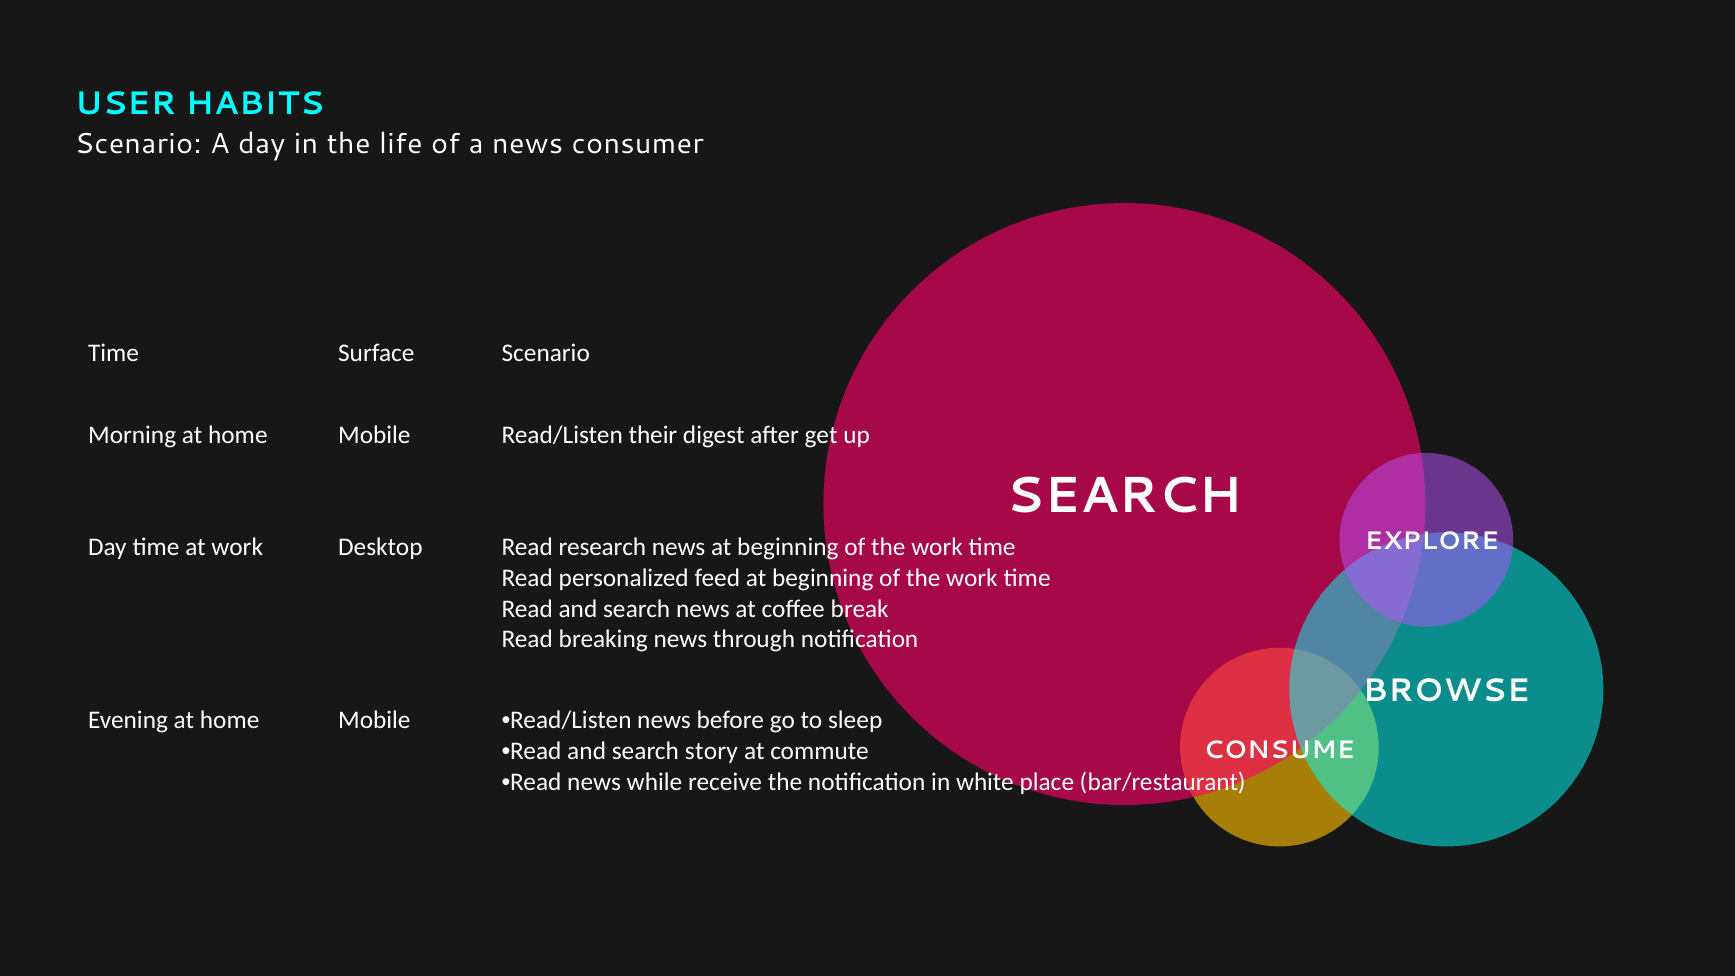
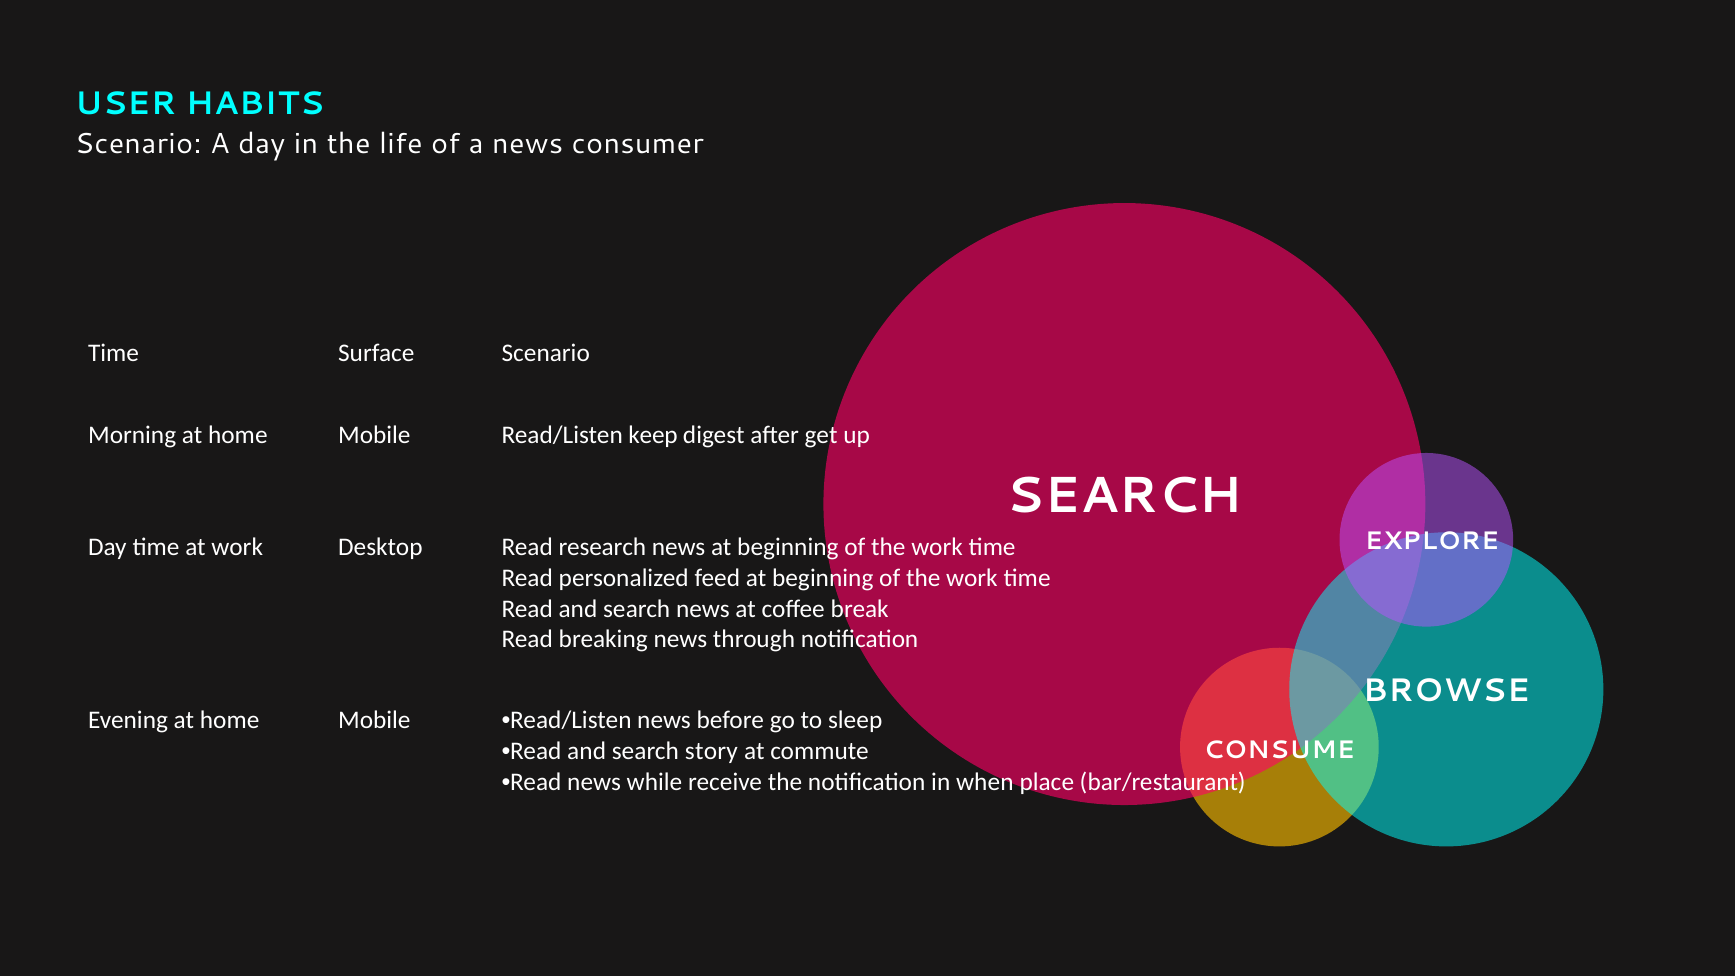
their: their -> keep
white: white -> when
